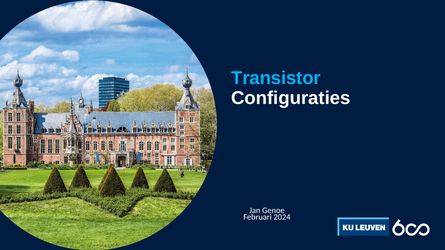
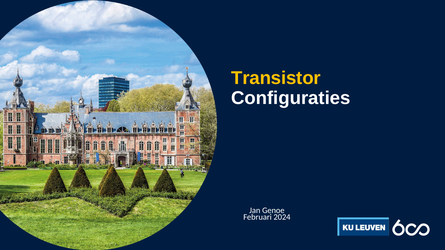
Transistor colour: light blue -> yellow
